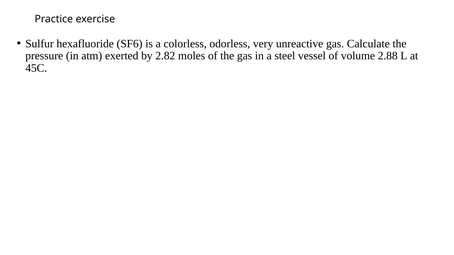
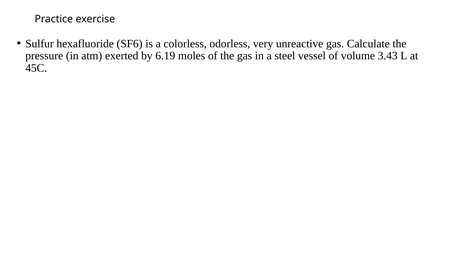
2.82: 2.82 -> 6.19
2.88: 2.88 -> 3.43
